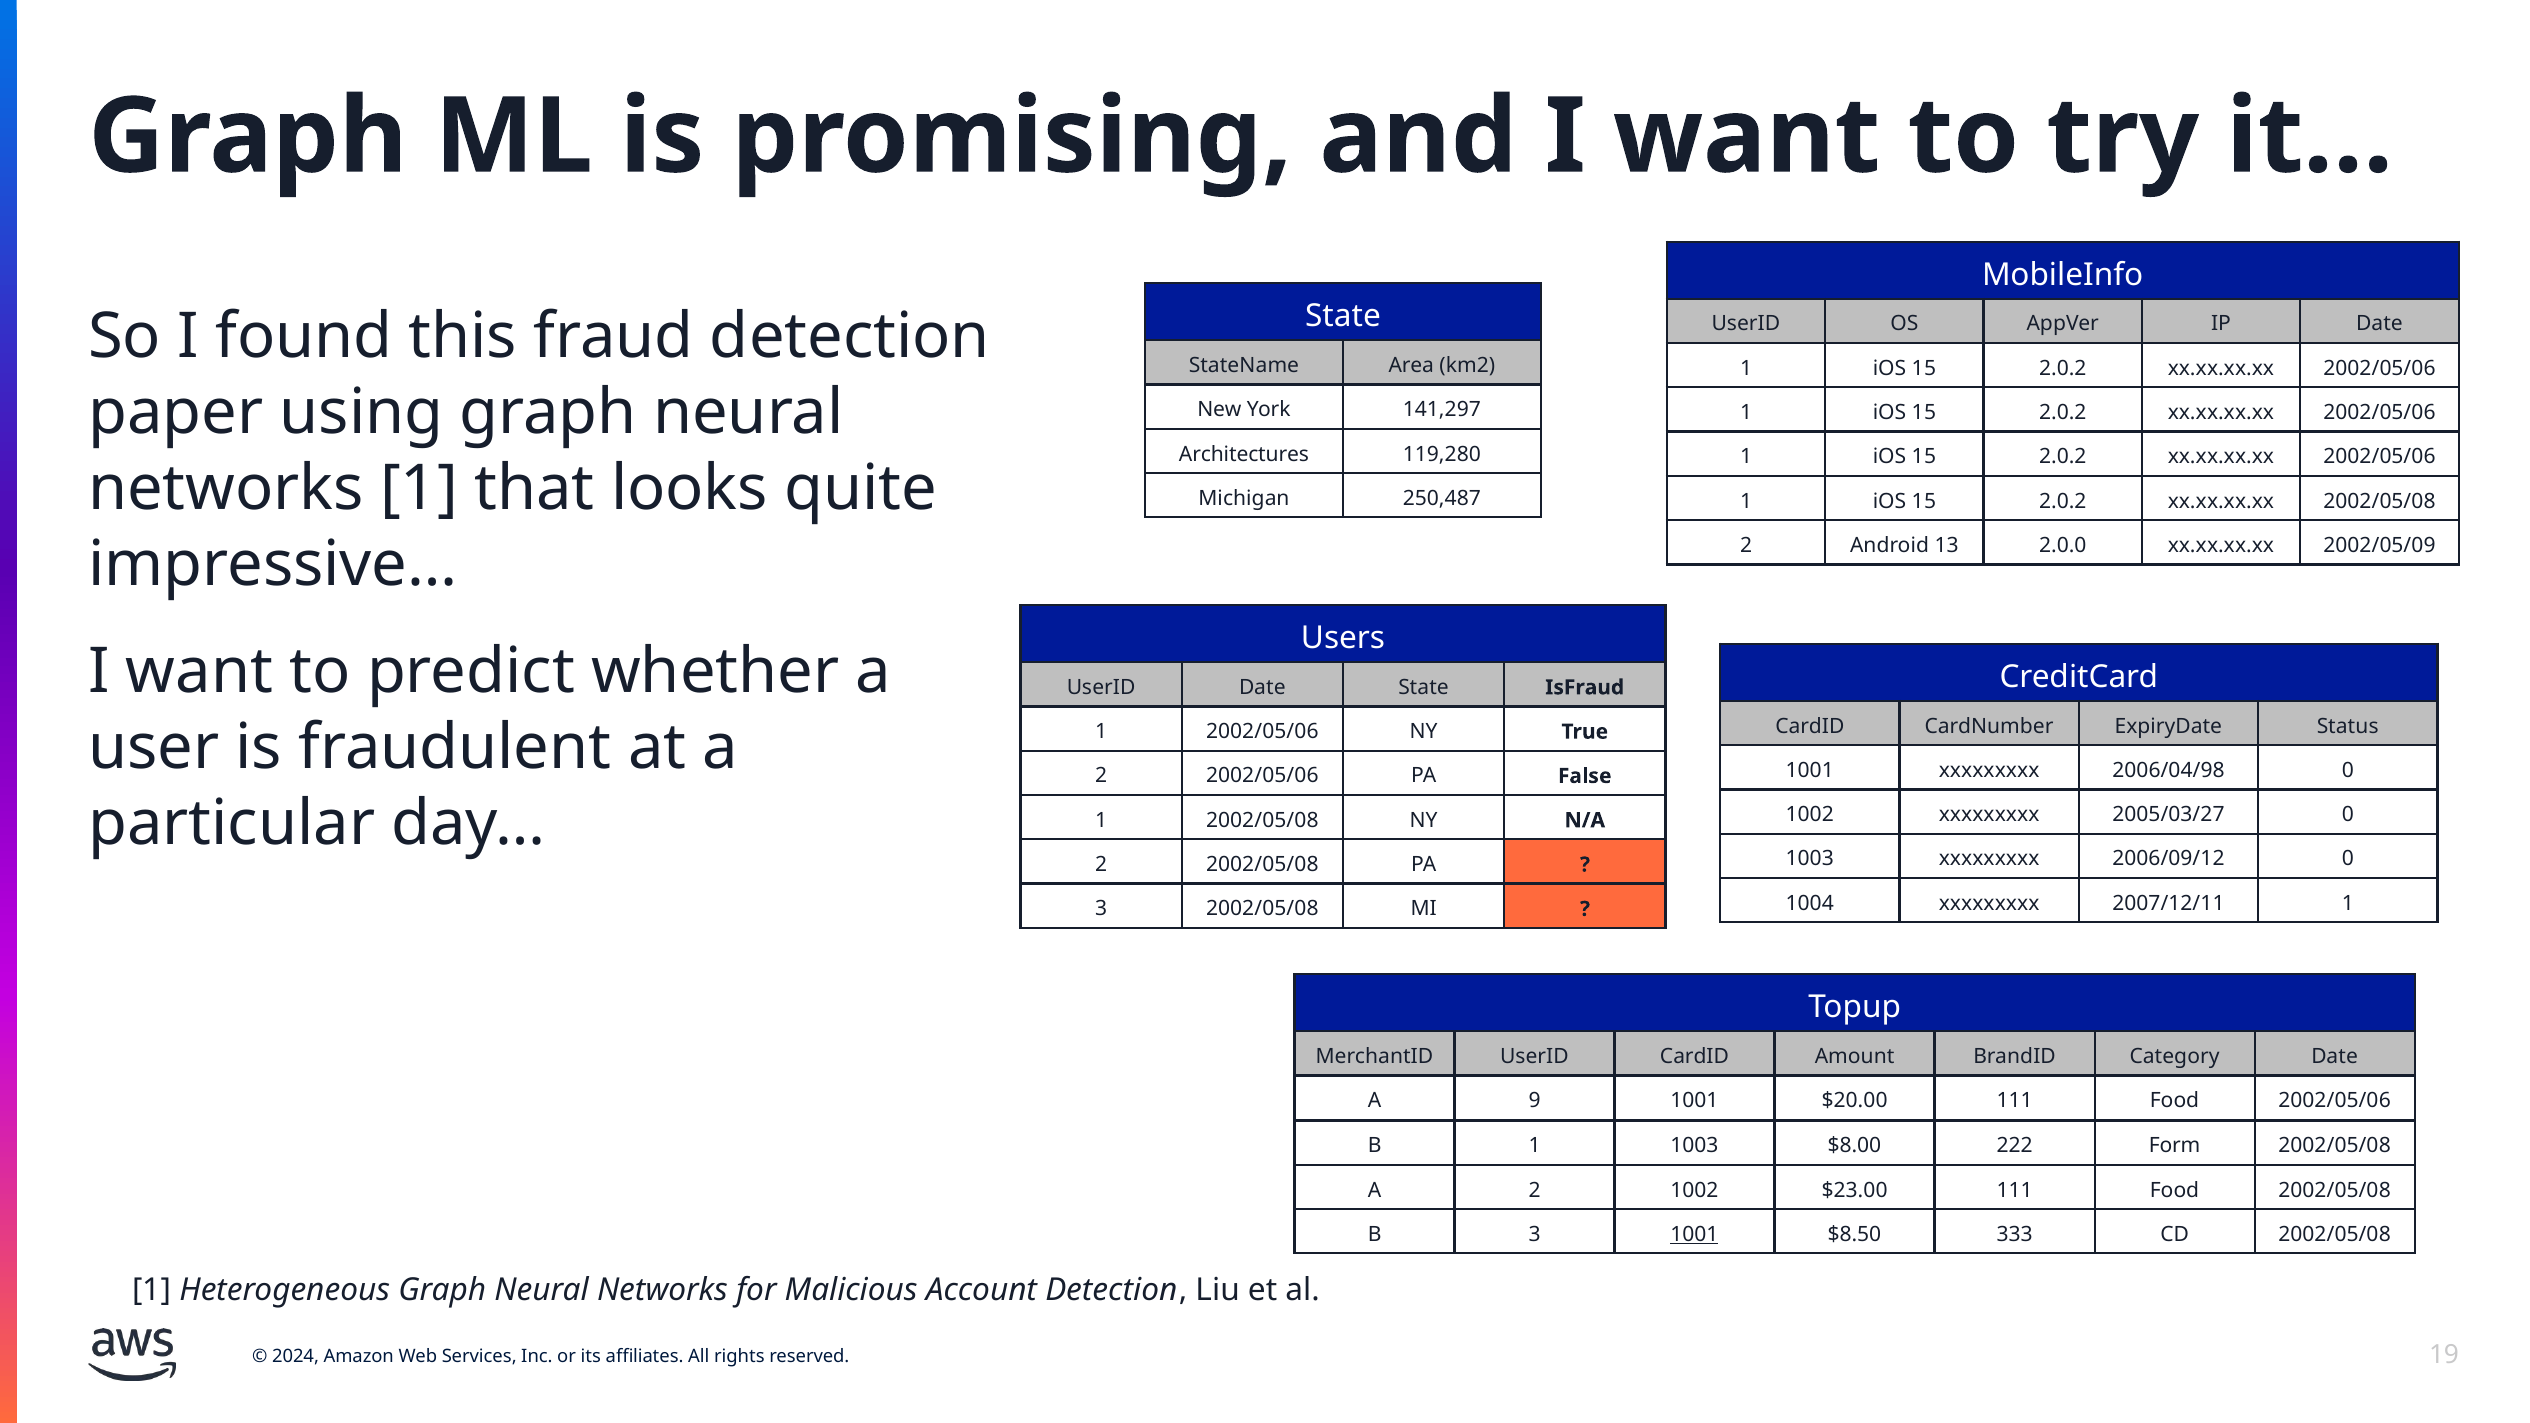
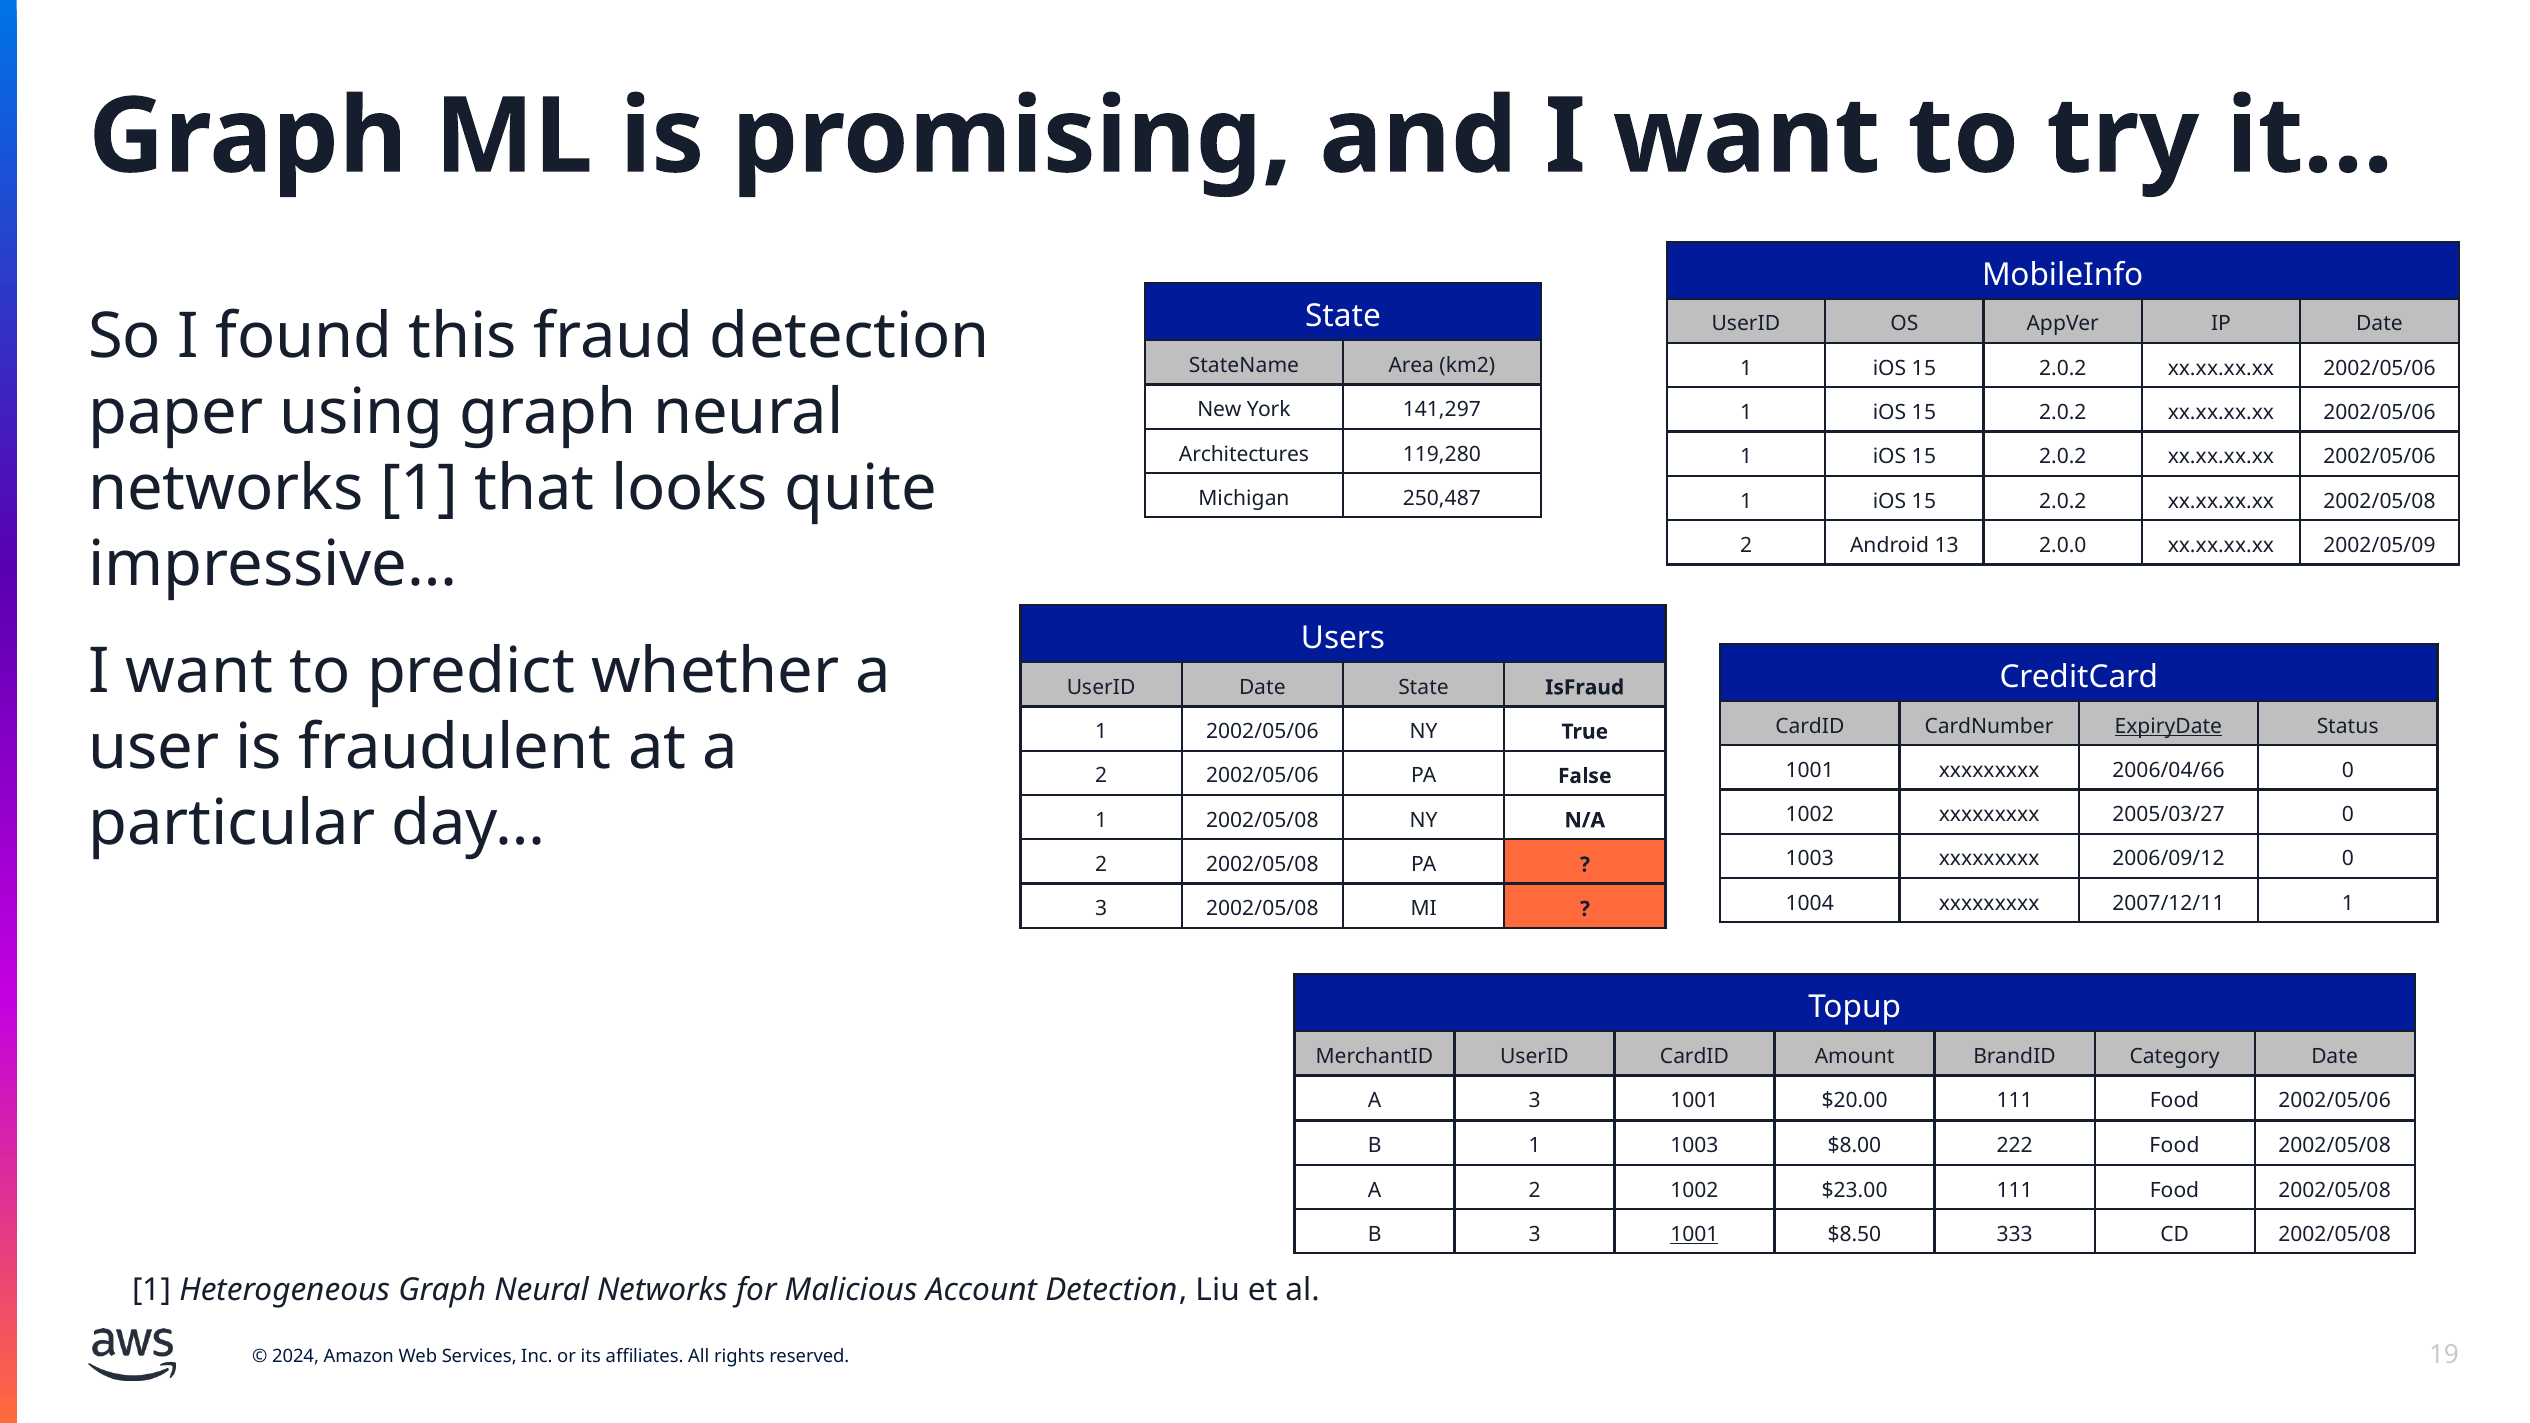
ExpiryDate underline: none -> present
2006/04/98: 2006/04/98 -> 2006/04/66
A 9: 9 -> 3
222 Form: Form -> Food
